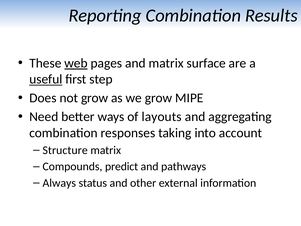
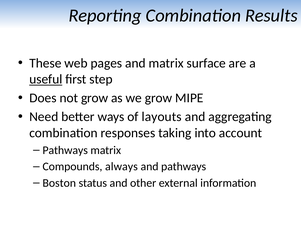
web underline: present -> none
Structure at (65, 150): Structure -> Pathways
predict: predict -> always
Always: Always -> Boston
